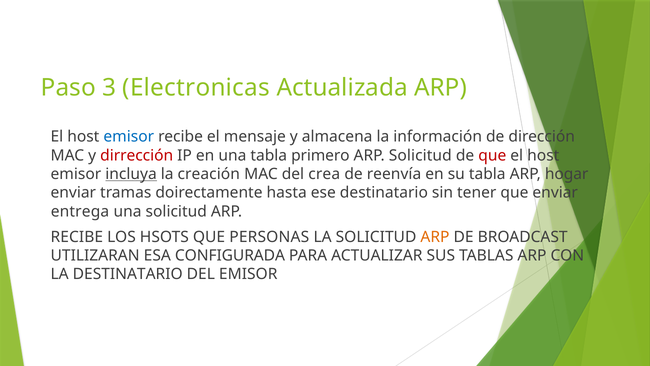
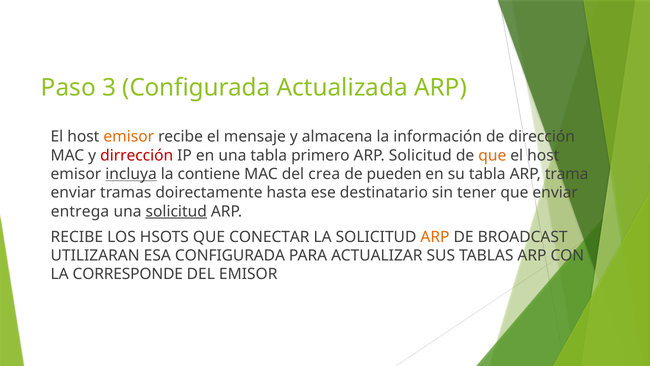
3 Electronicas: Electronicas -> Configurada
emisor at (129, 137) colour: blue -> orange
que at (492, 155) colour: red -> orange
creación: creación -> contiene
reenvía: reenvía -> pueden
hogar: hogar -> trama
solicitud at (176, 211) underline: none -> present
PERSONAS: PERSONAS -> CONECTAR
LA DESTINATARIO: DESTINATARIO -> CORRESPONDE
